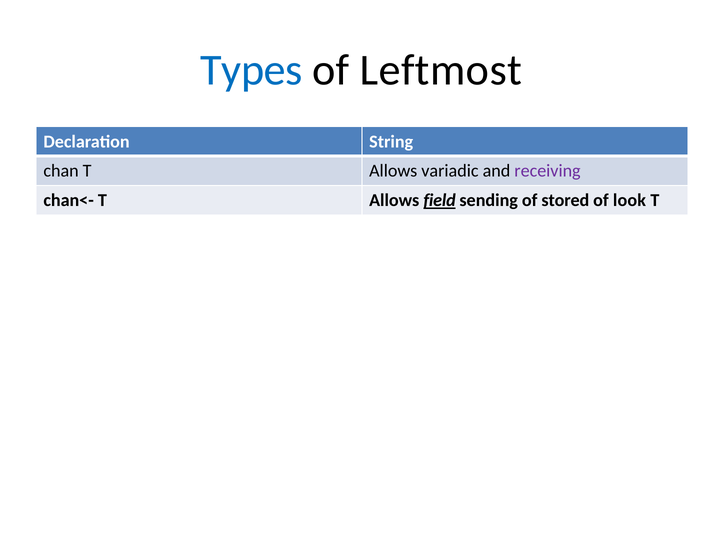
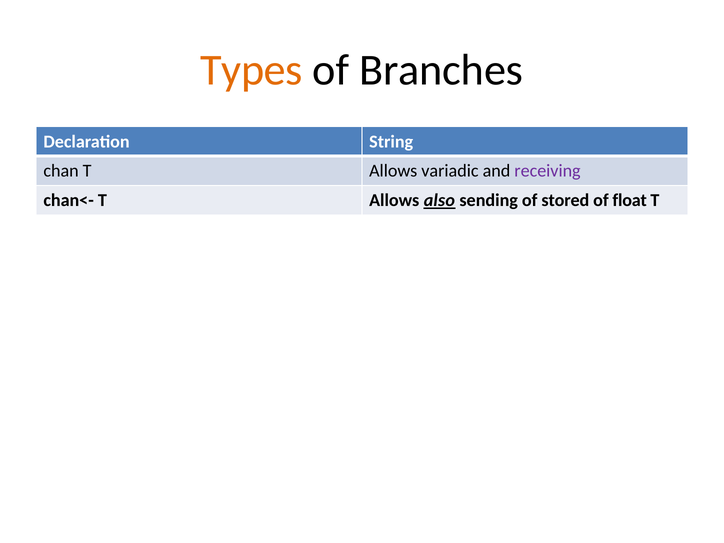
Types colour: blue -> orange
Leftmost: Leftmost -> Branches
field: field -> also
look: look -> float
